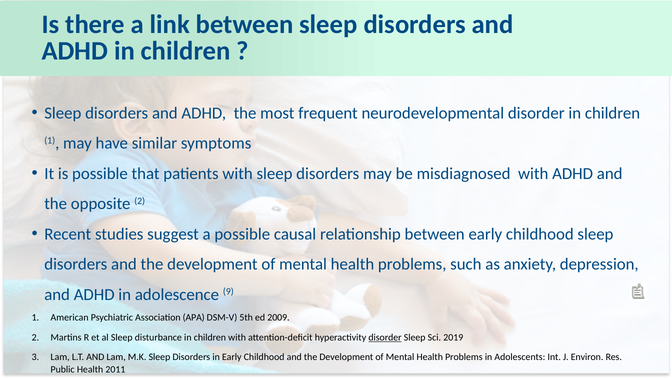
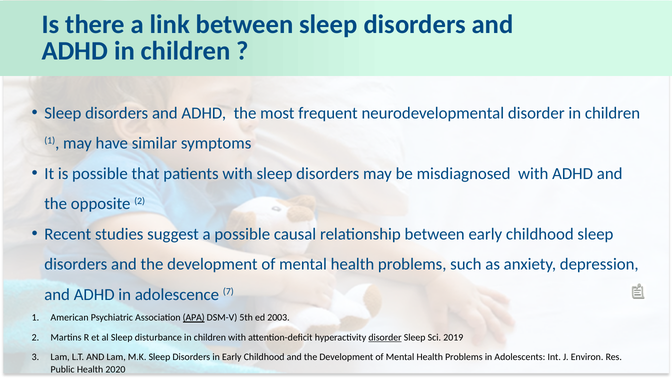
9: 9 -> 7
APA underline: none -> present
2009: 2009 -> 2003
2011: 2011 -> 2020
